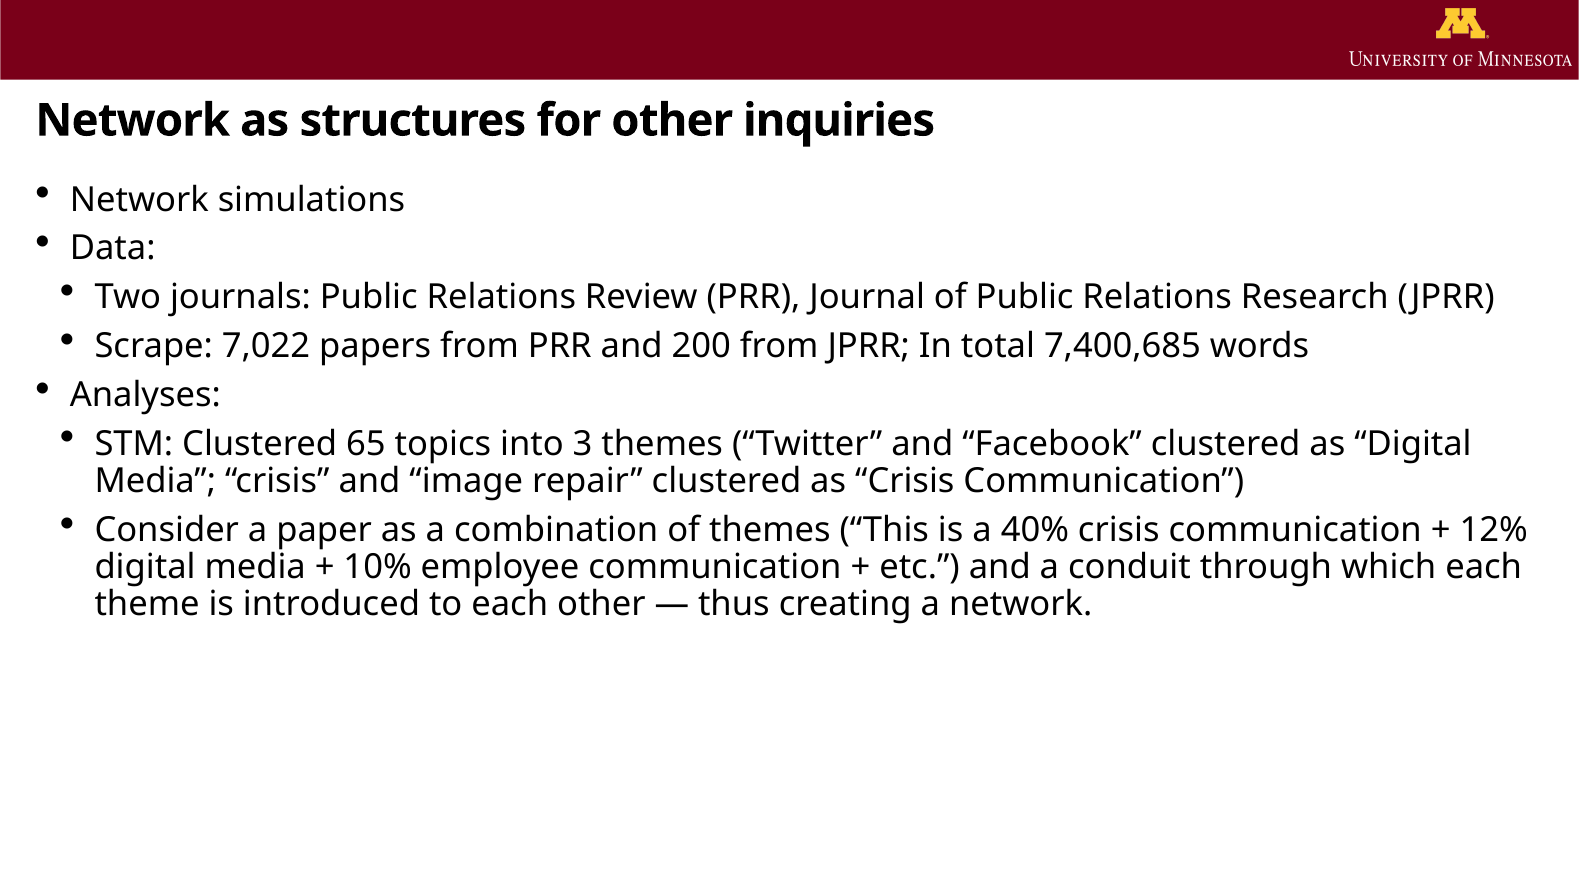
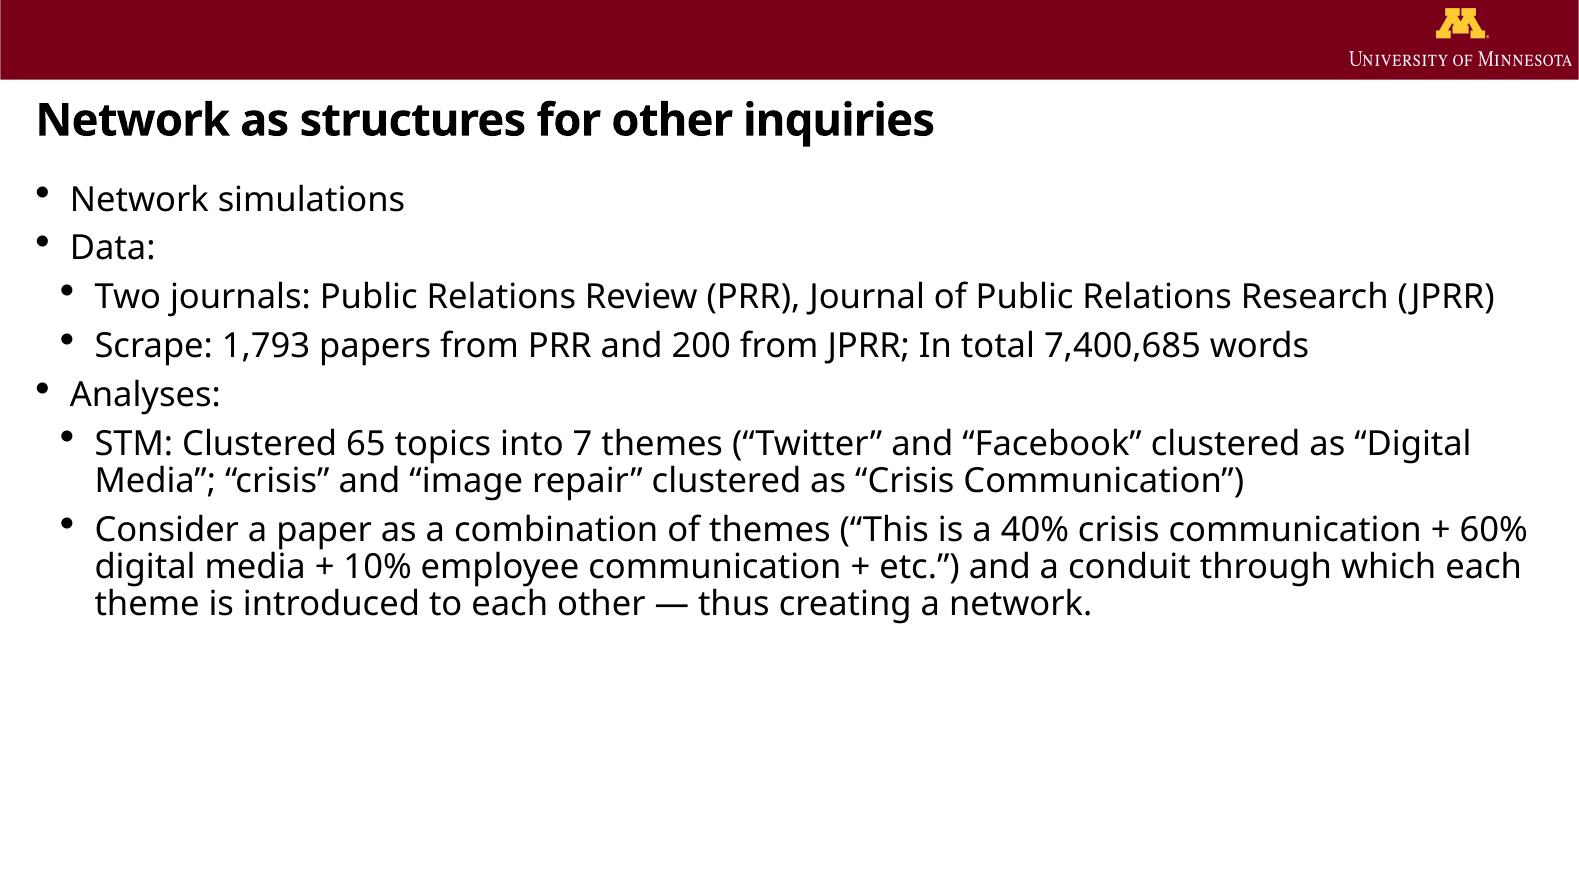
7,022: 7,022 -> 1,793
3: 3 -> 7
12%: 12% -> 60%
